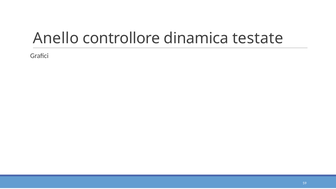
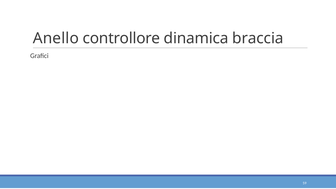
testate: testate -> braccia
